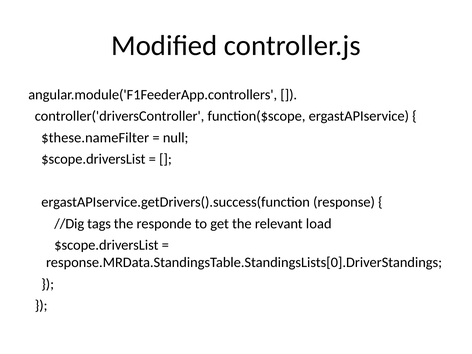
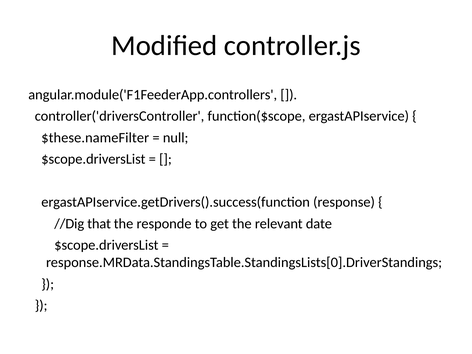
tags: tags -> that
load: load -> date
